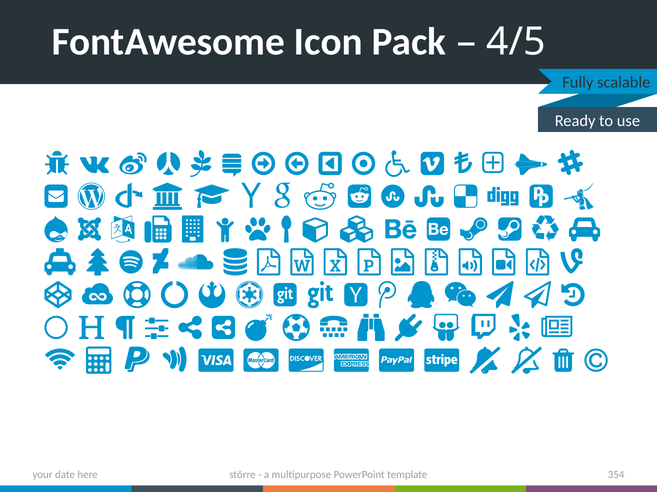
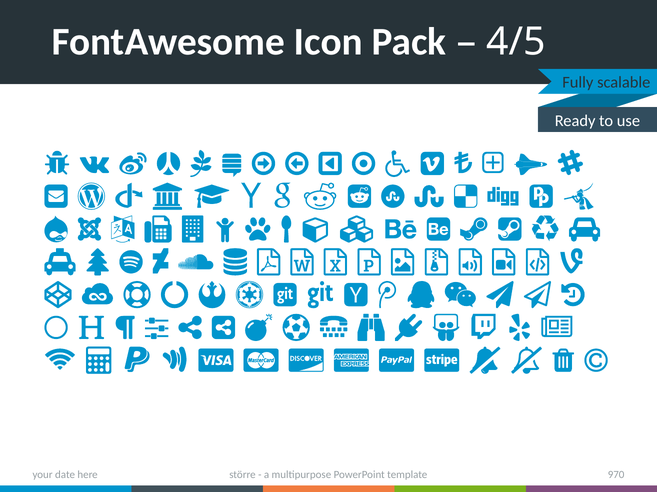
354: 354 -> 970
